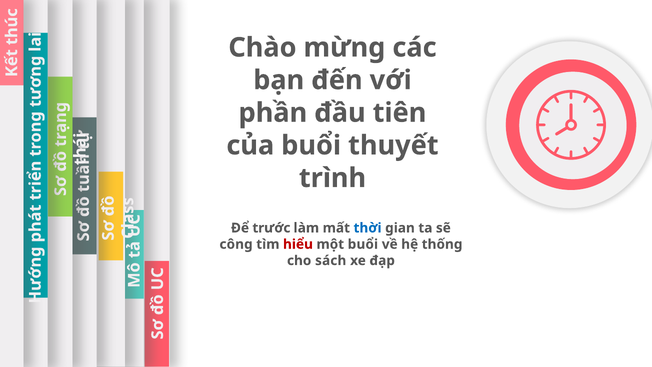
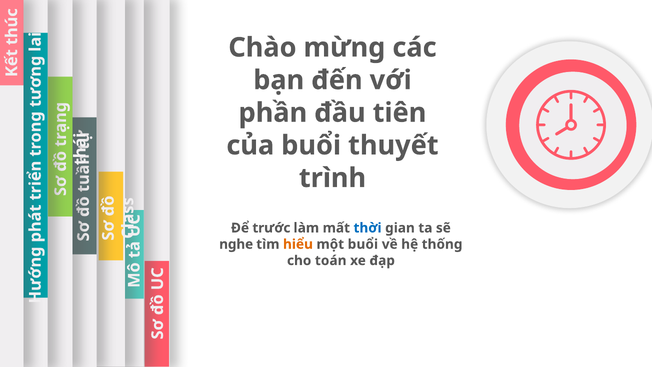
công: công -> nghe
hiểu colour: red -> orange
sách: sách -> toán
